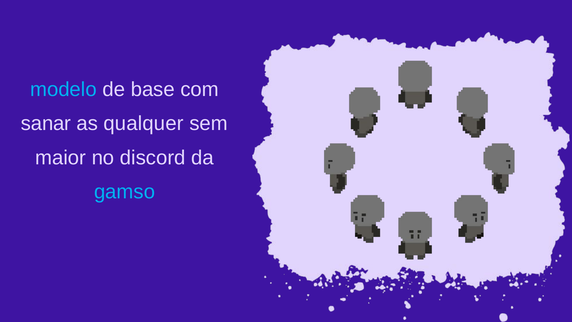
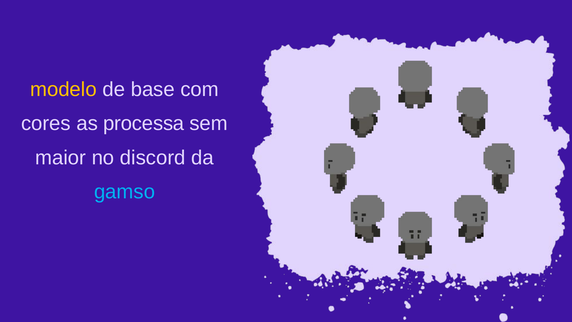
modelo colour: light blue -> yellow
sanar: sanar -> cores
qualquer: qualquer -> processa
